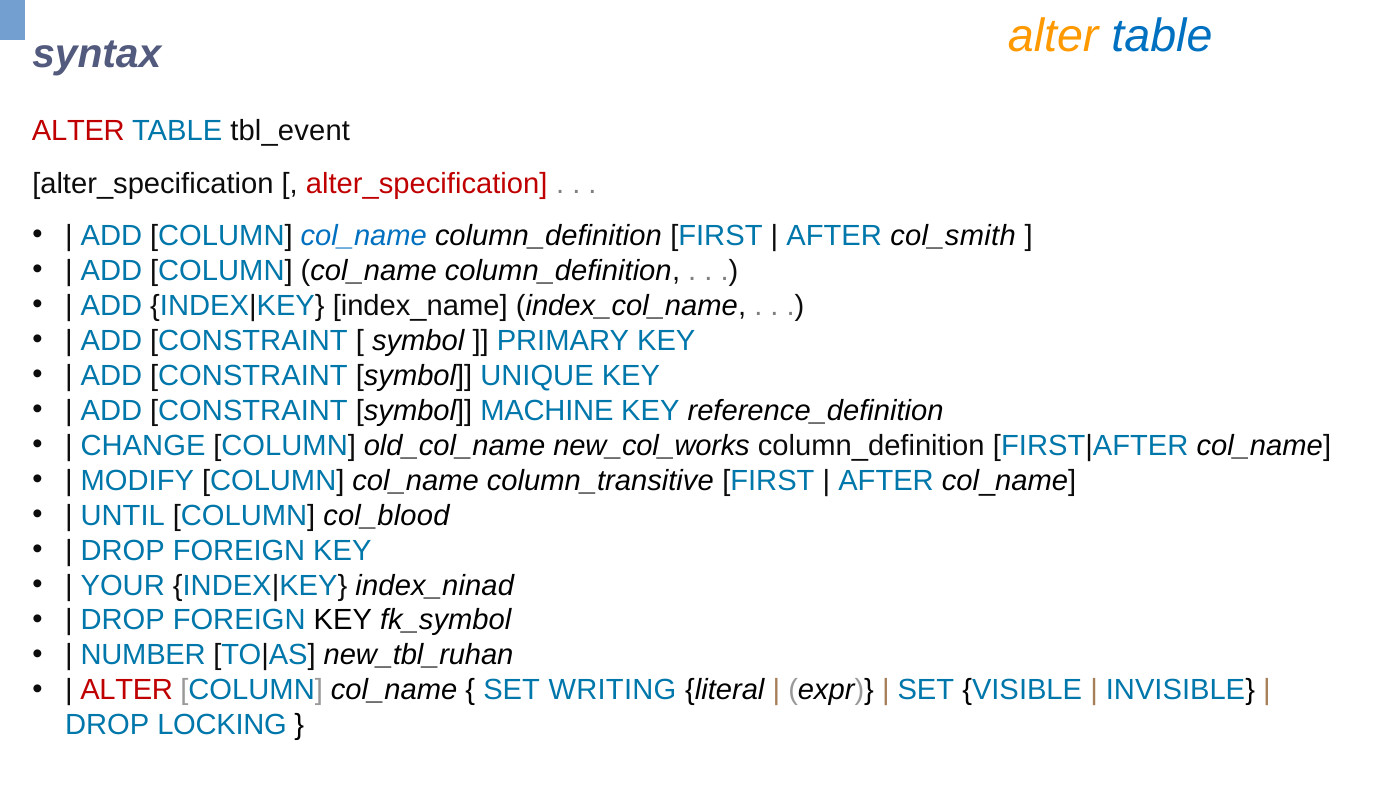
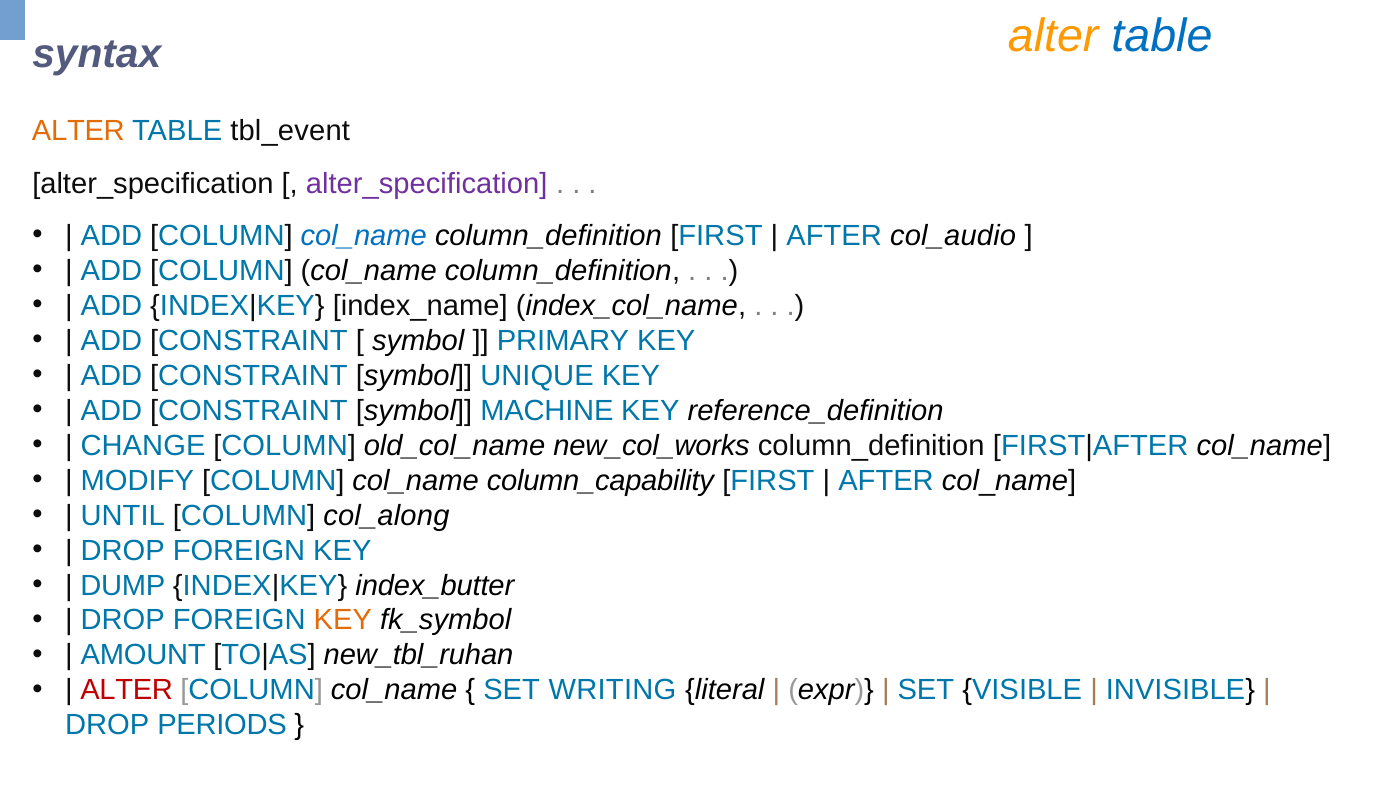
ALTER at (78, 131) colour: red -> orange
alter_specification at (427, 184) colour: red -> purple
col_smith: col_smith -> col_audio
column_transitive: column_transitive -> column_capability
col_blood: col_blood -> col_along
YOUR: YOUR -> DUMP
index_ninad: index_ninad -> index_butter
KEY at (343, 621) colour: black -> orange
NUMBER: NUMBER -> AMOUNT
LOCKING: LOCKING -> PERIODS
